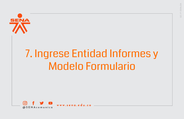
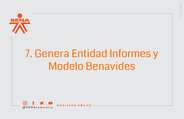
Ingrese: Ingrese -> Genera
Formulario: Formulario -> Benavides
